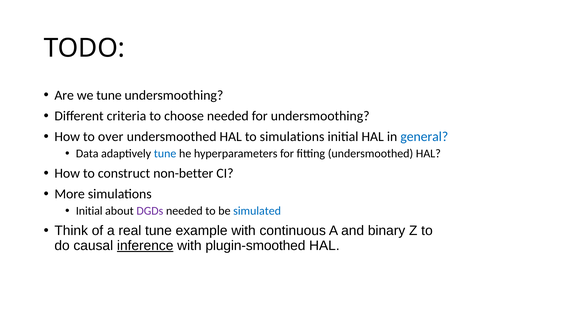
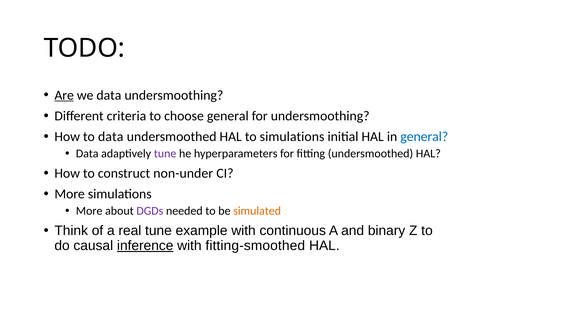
Are underline: none -> present
we tune: tune -> data
choose needed: needed -> general
to over: over -> data
tune at (165, 154) colour: blue -> purple
non-better: non-better -> non-under
Initial at (89, 211): Initial -> More
simulated colour: blue -> orange
plugin-smoothed: plugin-smoothed -> fitting-smoothed
